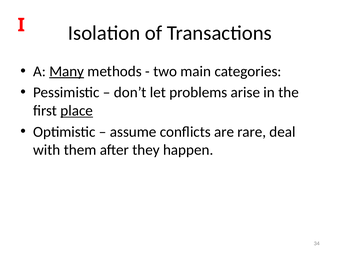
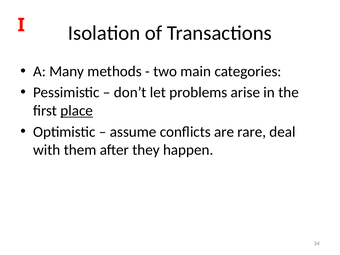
Many underline: present -> none
